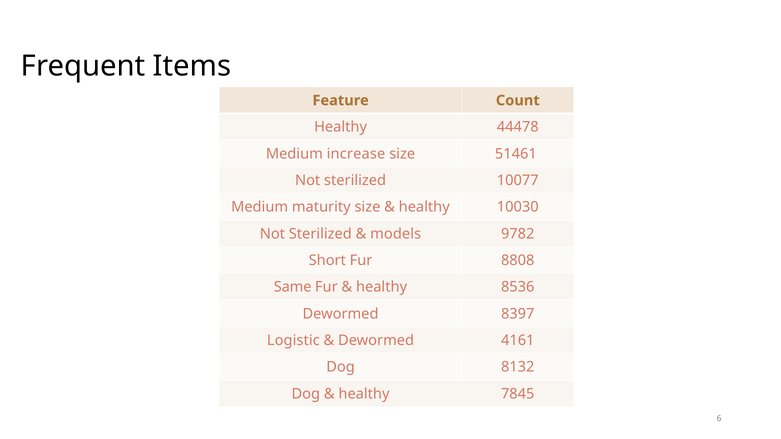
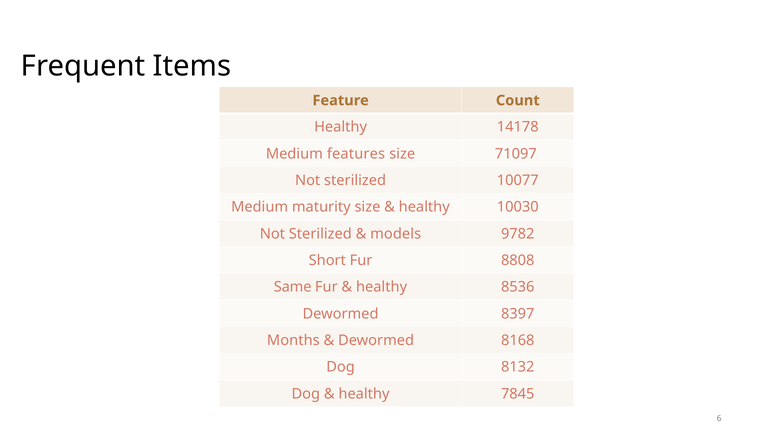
44478: 44478 -> 14178
increase: increase -> features
51461: 51461 -> 71097
Logistic: Logistic -> Months
4161: 4161 -> 8168
